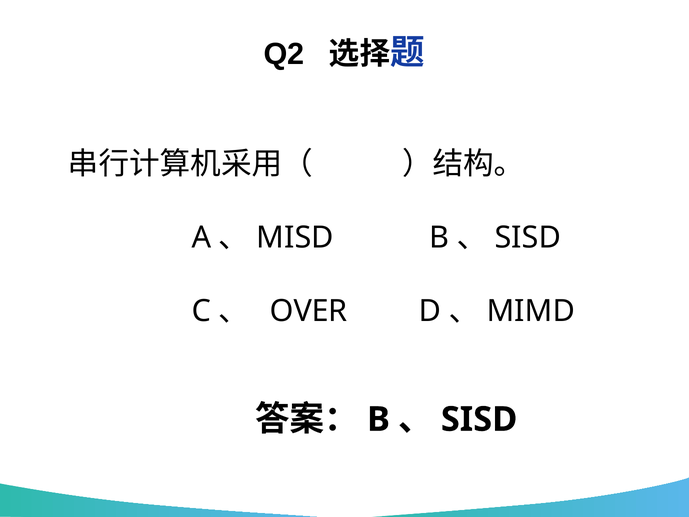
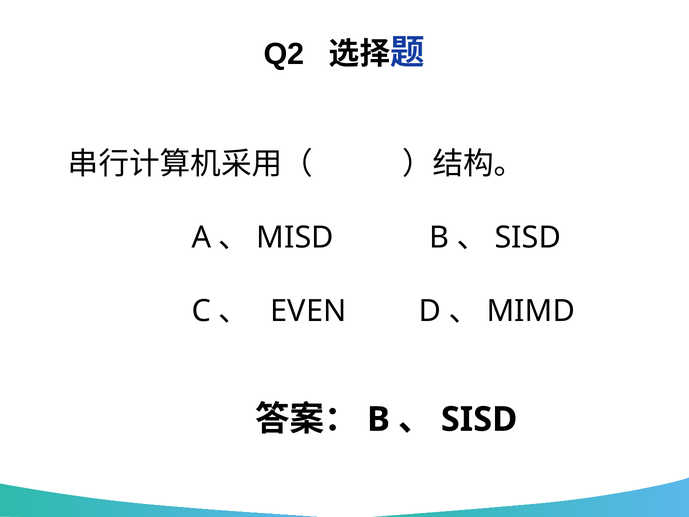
OVER: OVER -> EVEN
